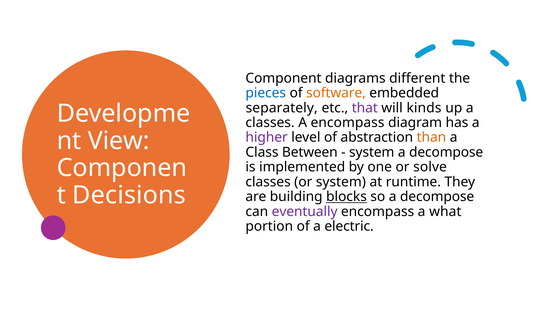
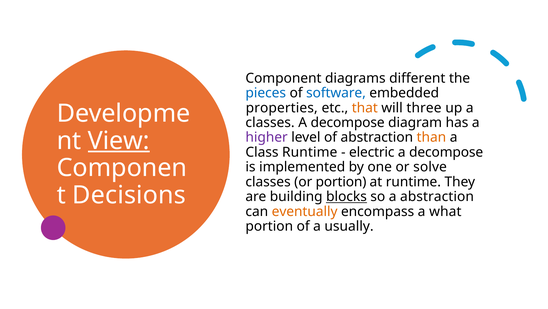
software colour: orange -> blue
separately: separately -> properties
that colour: purple -> orange
kinds: kinds -> three
encompass at (348, 122): encompass -> decompose
View underline: none -> present
Class Between: Between -> Runtime
system at (372, 152): system -> electric
or system: system -> portion
so a decompose: decompose -> abstraction
eventually colour: purple -> orange
electric: electric -> usually
